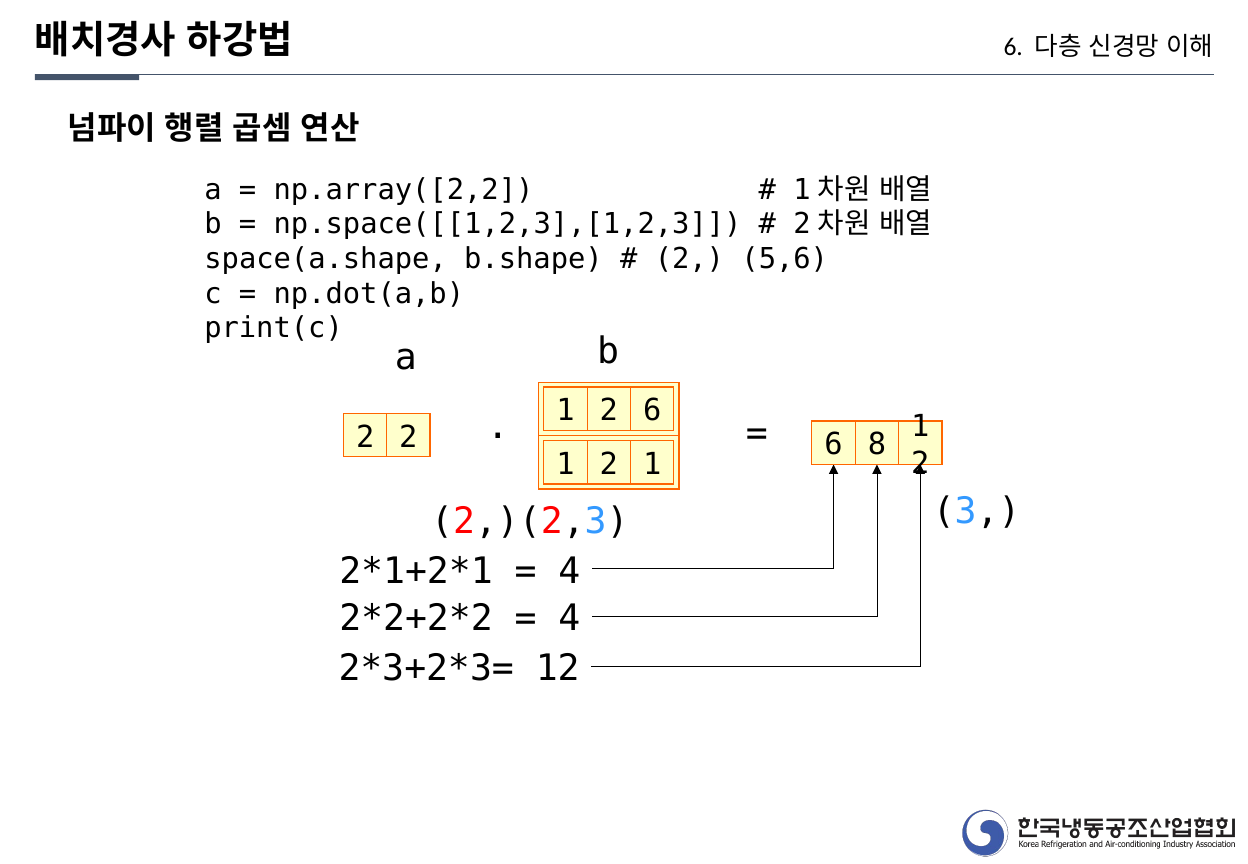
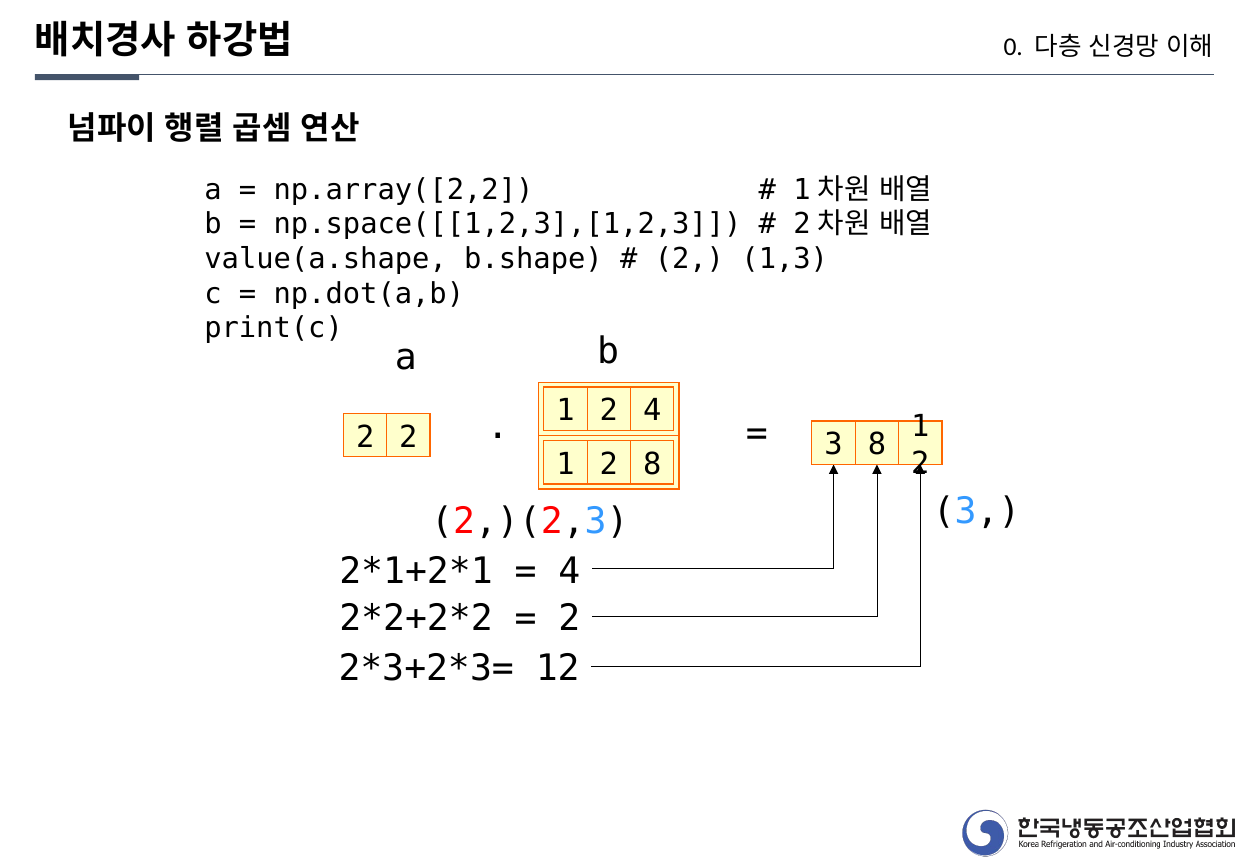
6 at (1013, 47): 6 -> 0
space(a.shape: space(a.shape -> value(a.shape
5,6: 5,6 -> 1,3
1 2 6: 6 -> 4
2 2 6: 6 -> 3
2 1: 1 -> 8
4 at (569, 619): 4 -> 2
